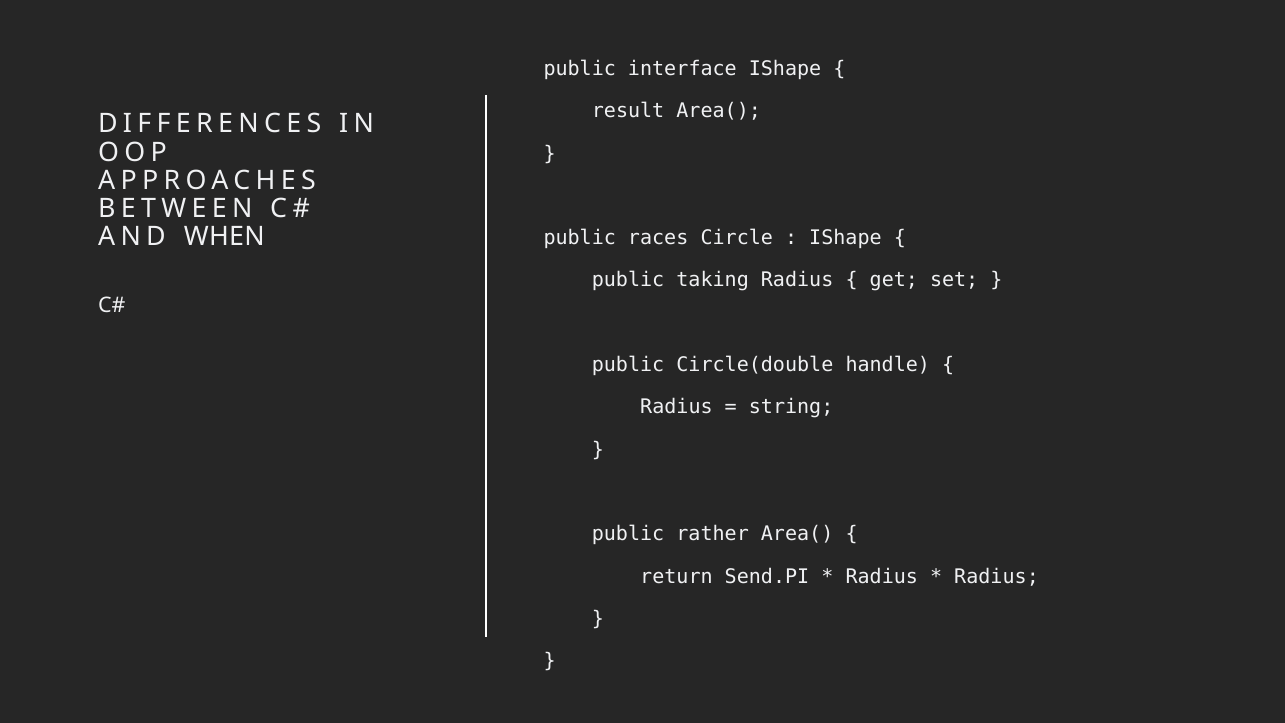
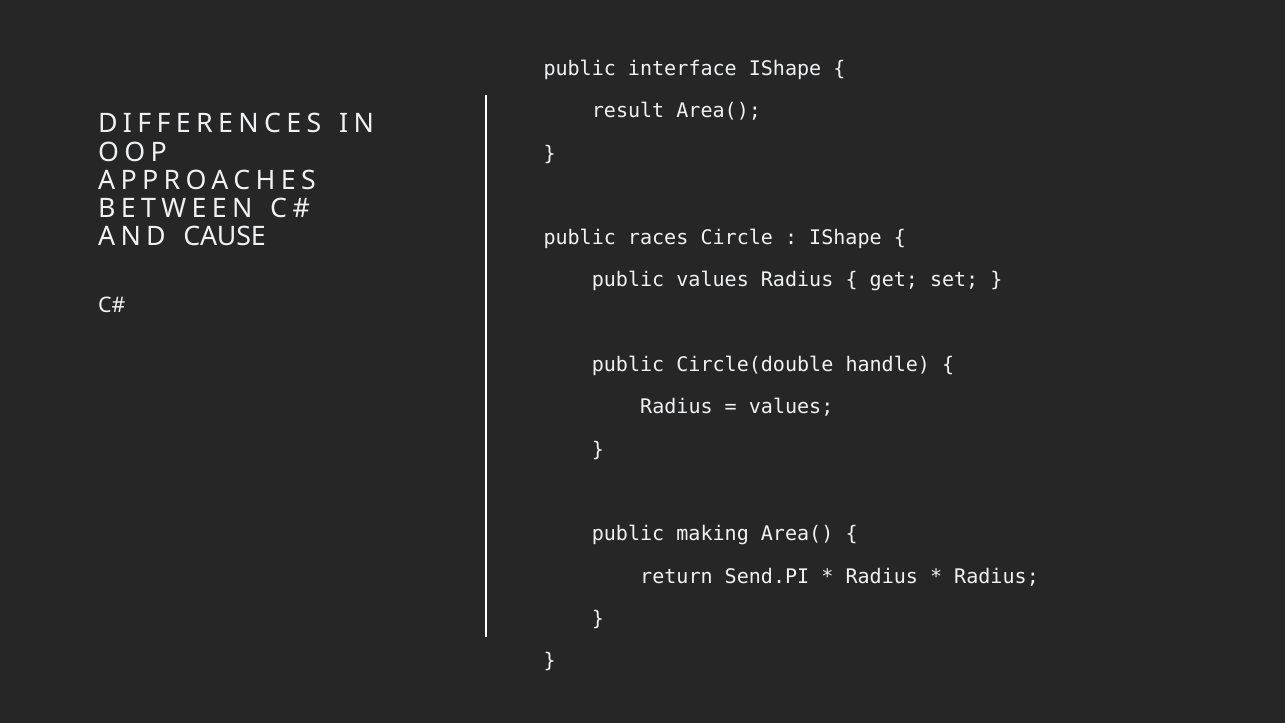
WHEN: WHEN -> CAUSE
public taking: taking -> values
string at (791, 407): string -> values
rather: rather -> making
